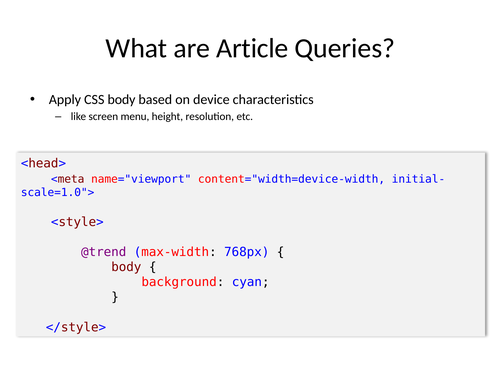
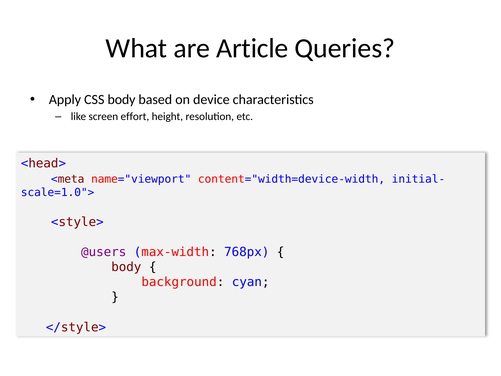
menu: menu -> effort
@trend: @trend -> @users
